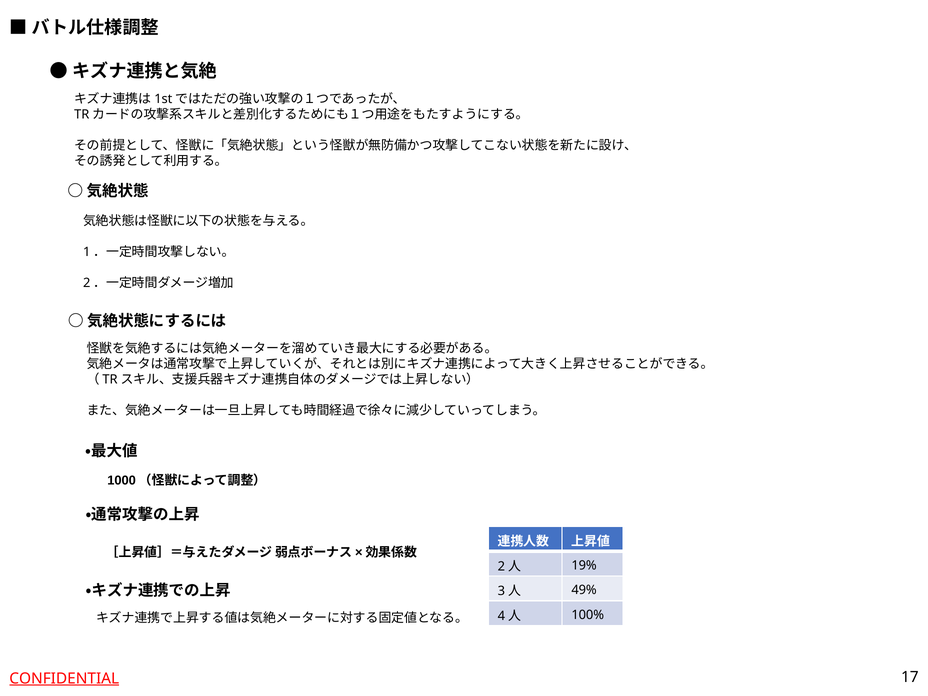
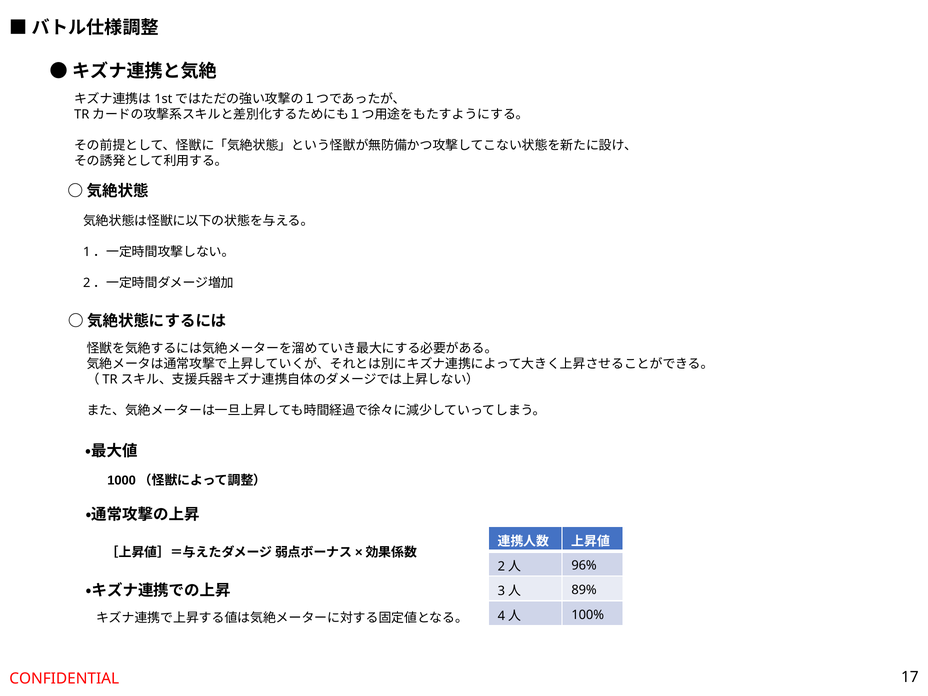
19%: 19% -> 96%
49%: 49% -> 89%
CONFIDENTIAL underline: present -> none
